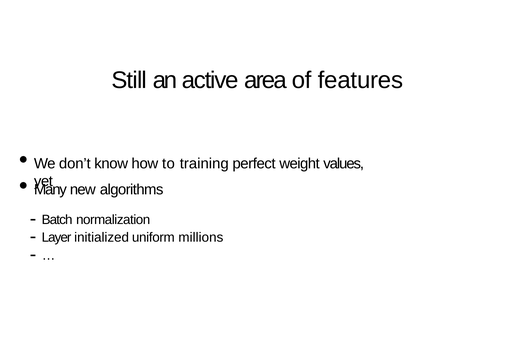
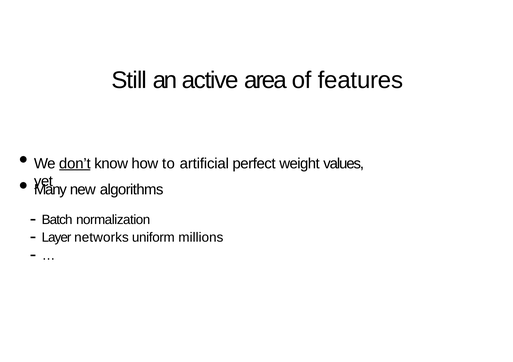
don’t underline: none -> present
training: training -> artificial
initialized: initialized -> networks
